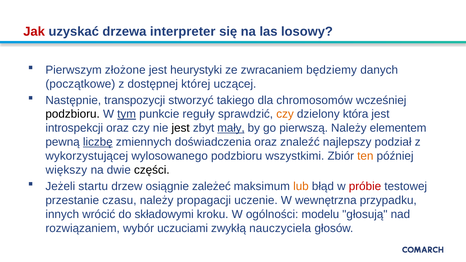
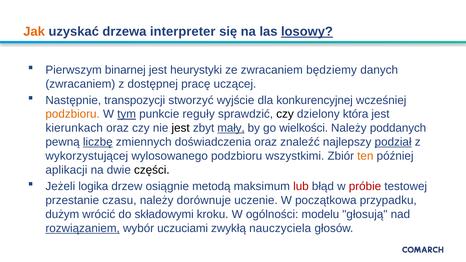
Jak colour: red -> orange
losowy underline: none -> present
złożone: złożone -> binarnej
początkowe at (80, 84): początkowe -> zwracaniem
której: której -> pracę
takiego: takiego -> wyjście
chromosomów: chromosomów -> konkurencyjnej
podzbioru at (73, 114) colour: black -> orange
czy at (285, 114) colour: orange -> black
introspekcji: introspekcji -> kierunkach
pierwszą: pierwszą -> wielkości
elementem: elementem -> poddanych
podział underline: none -> present
większy: większy -> aplikacji
startu: startu -> logika
zależeć: zależeć -> metodą
lub colour: orange -> red
propagacji: propagacji -> dorównuje
wewnętrzna: wewnętrzna -> początkowa
innych: innych -> dużym
rozwiązaniem underline: none -> present
